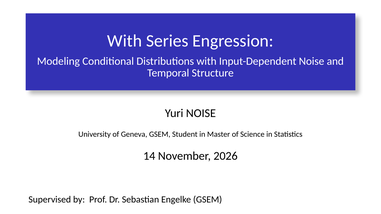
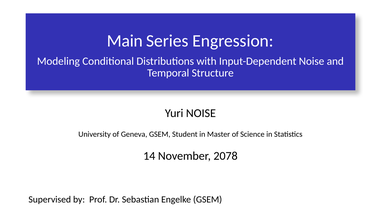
With at (125, 41): With -> Main
2026: 2026 -> 2078
